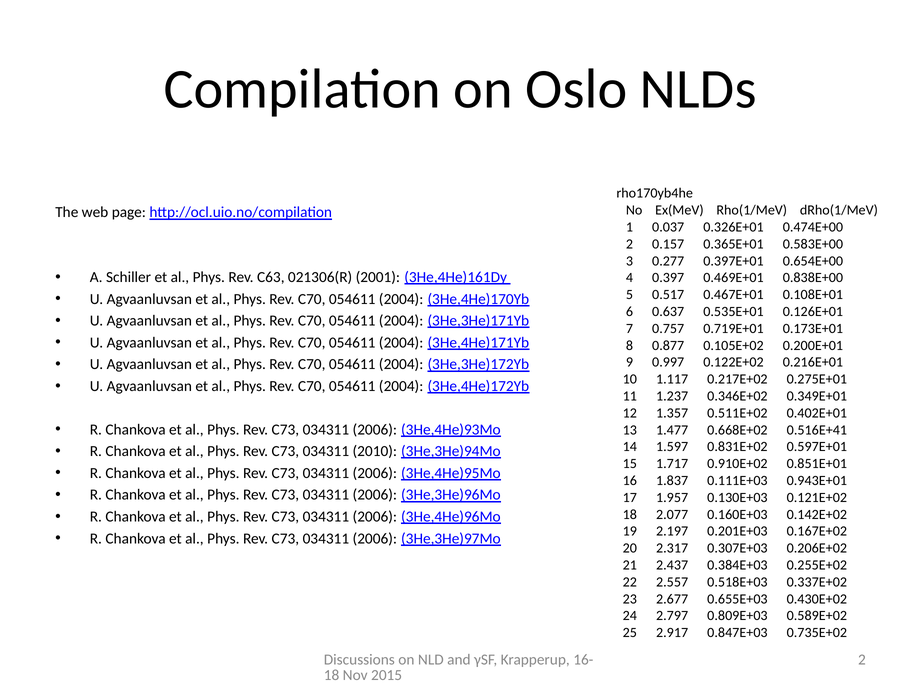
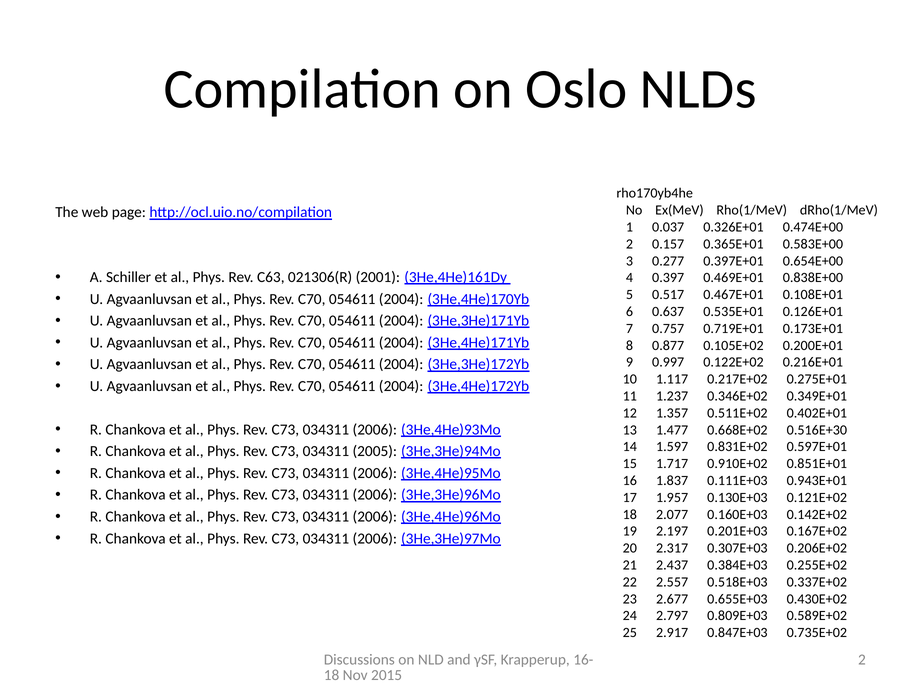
0.516E+41: 0.516E+41 -> 0.516E+30
2010: 2010 -> 2005
